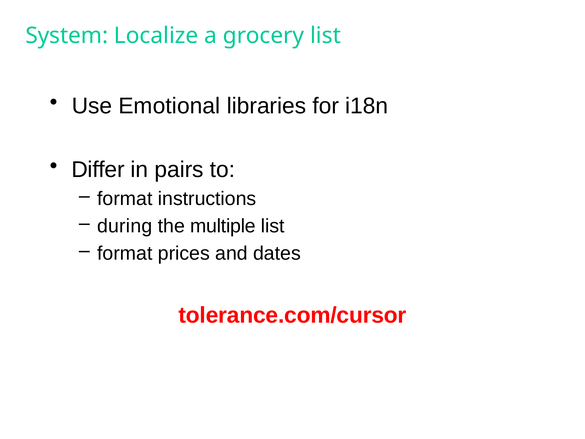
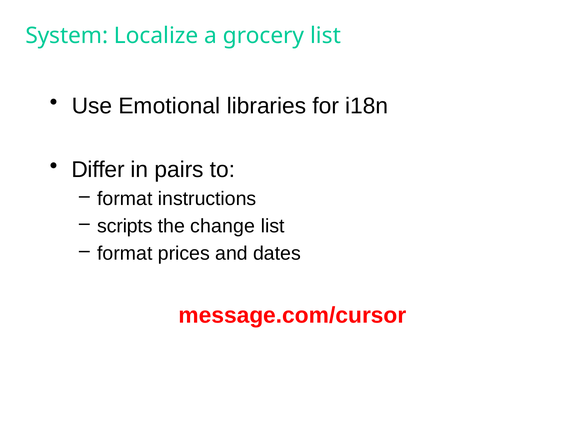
during: during -> scripts
multiple: multiple -> change
tolerance.com/cursor: tolerance.com/cursor -> message.com/cursor
